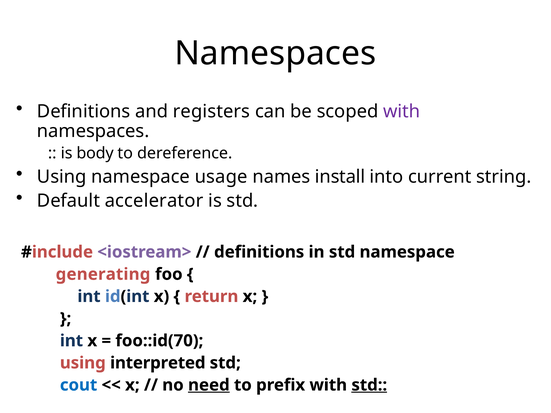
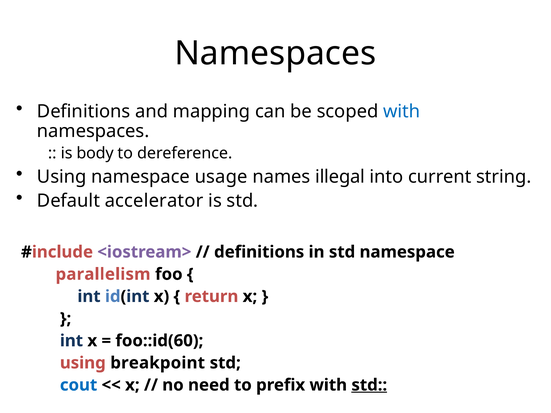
registers: registers -> mapping
with at (402, 111) colour: purple -> blue
install: install -> illegal
generating: generating -> parallelism
foo::id(70: foo::id(70 -> foo::id(60
interpreted: interpreted -> breakpoint
need underline: present -> none
